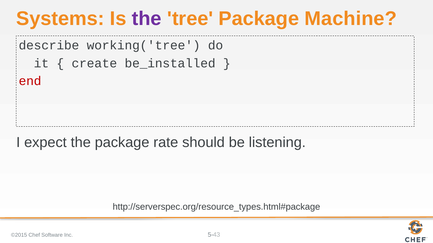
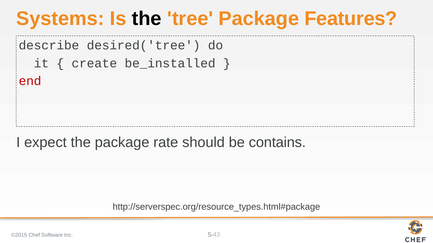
the at (147, 19) colour: purple -> black
Machine: Machine -> Features
working('tree: working('tree -> desired('tree
listening: listening -> contains
